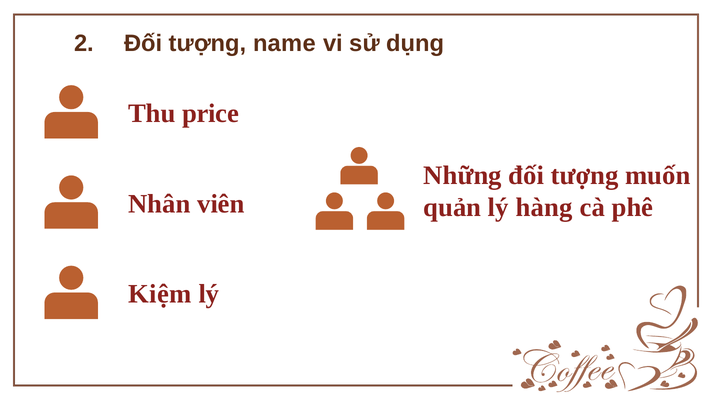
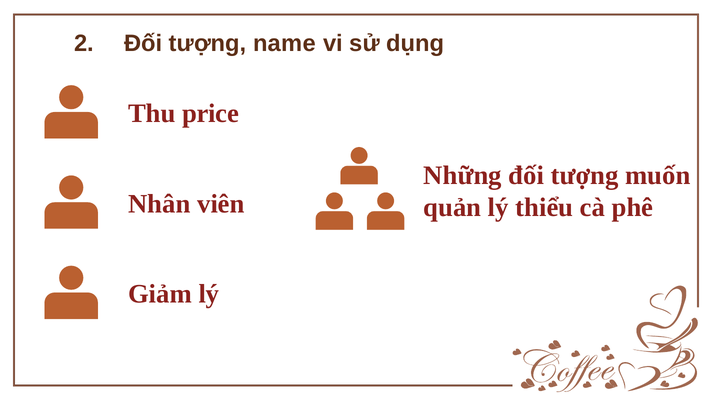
hàng: hàng -> thiểu
Kiệm: Kiệm -> Giảm
